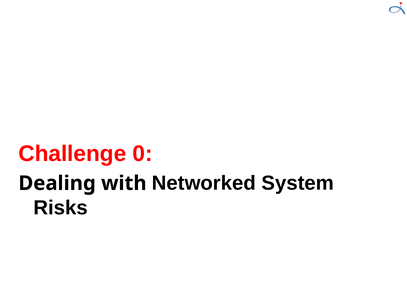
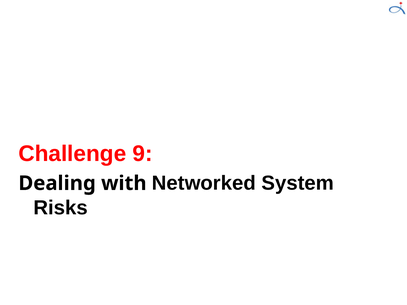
0: 0 -> 9
